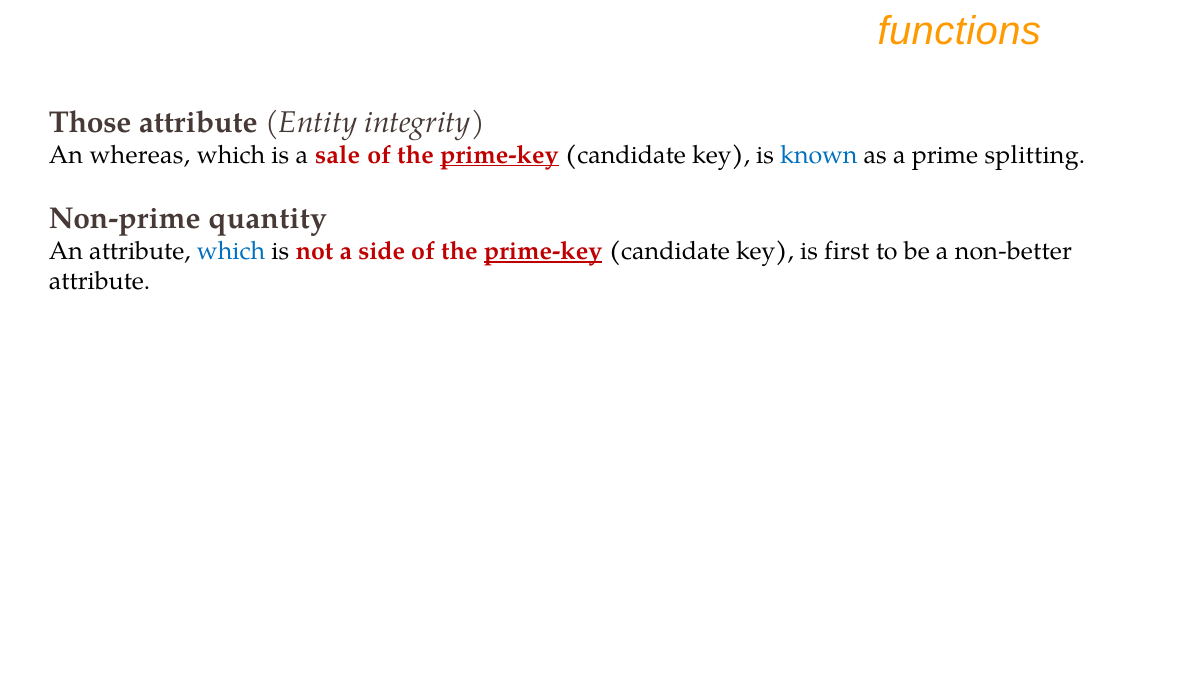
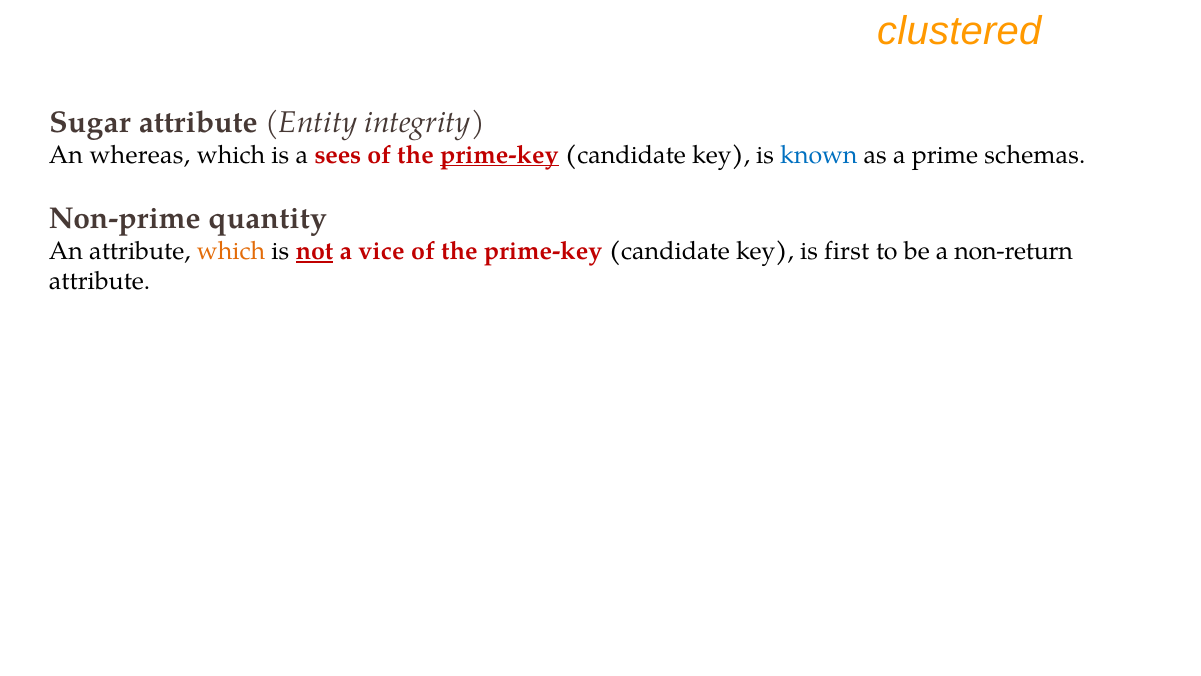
functions: functions -> clustered
Those: Those -> Sugar
sale: sale -> sees
splitting: splitting -> schemas
which at (231, 251) colour: blue -> orange
not underline: none -> present
side: side -> vice
prime-key at (543, 251) underline: present -> none
non-better: non-better -> non-return
